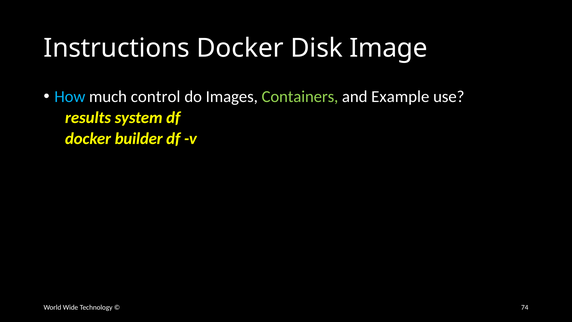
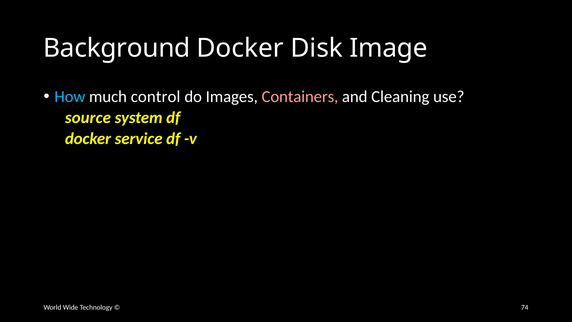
Instructions: Instructions -> Background
Containers colour: light green -> pink
Example: Example -> Cleaning
results: results -> source
builder: builder -> service
